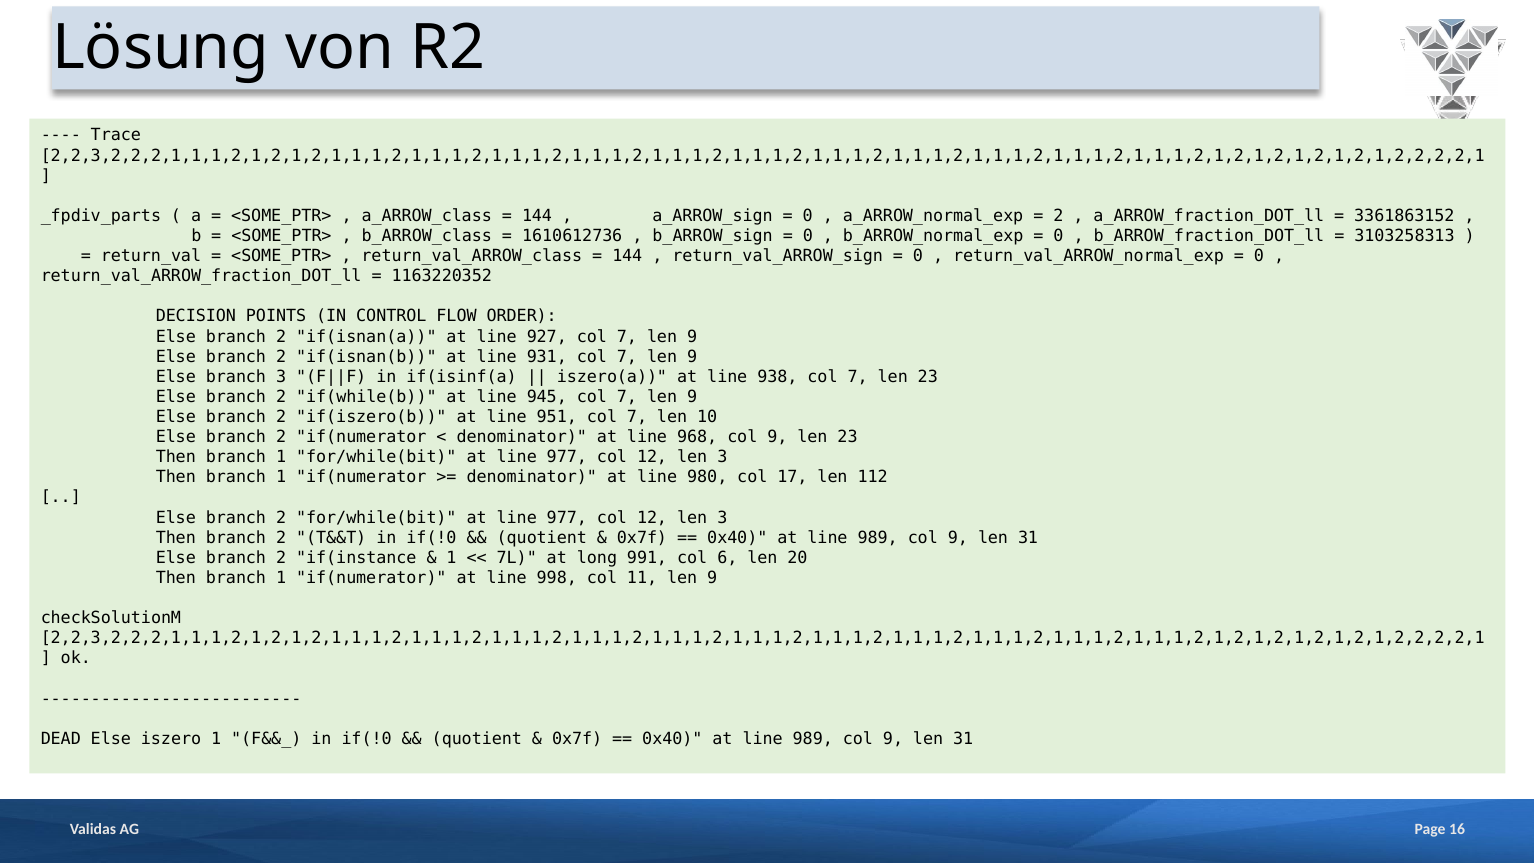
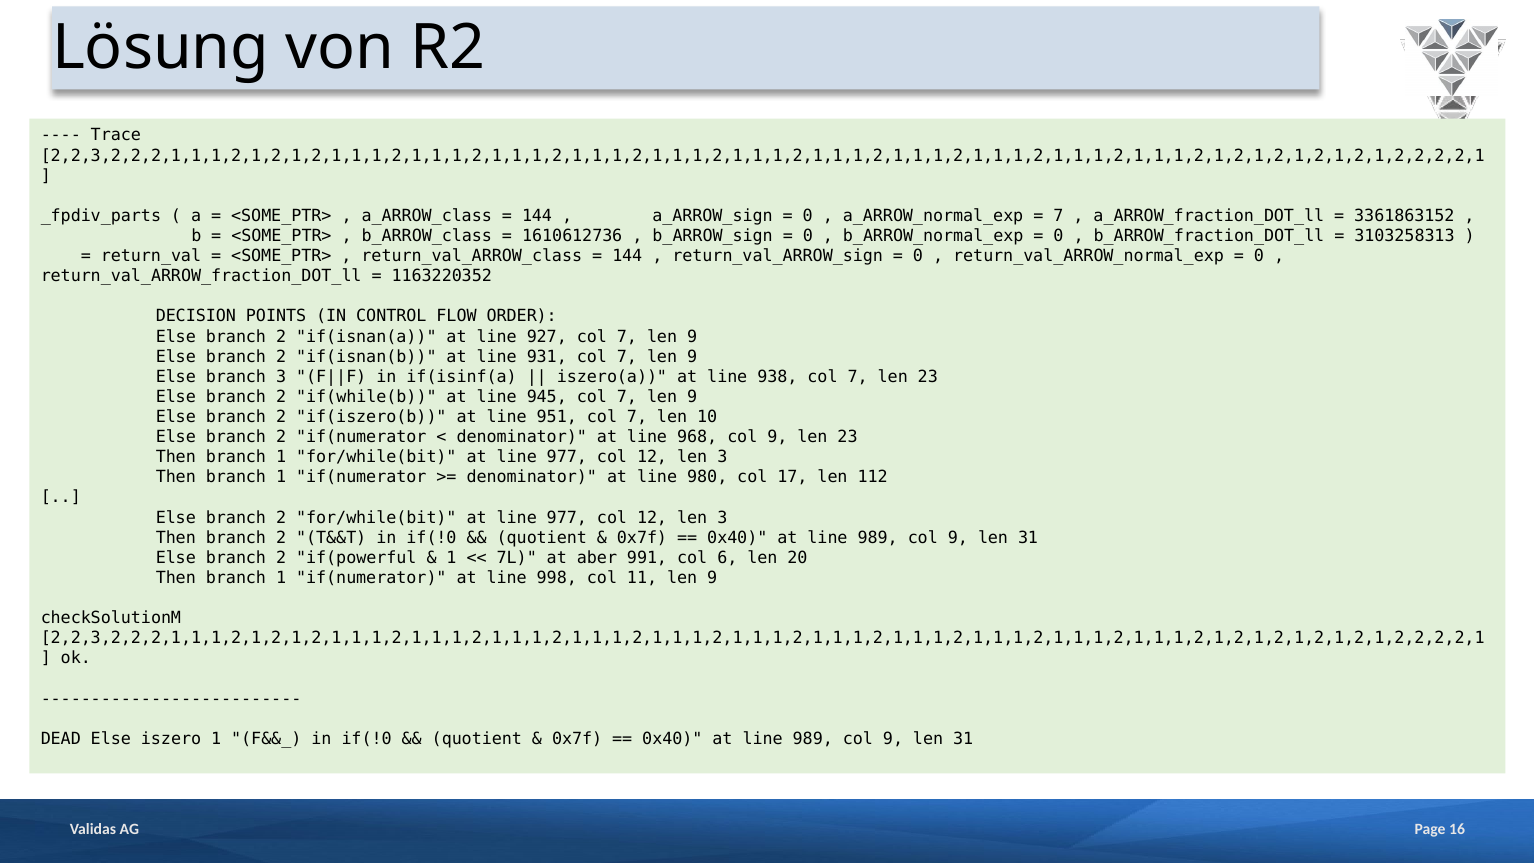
2 at (1058, 216): 2 -> 7
if(instance: if(instance -> if(powerful
long: long -> aber
